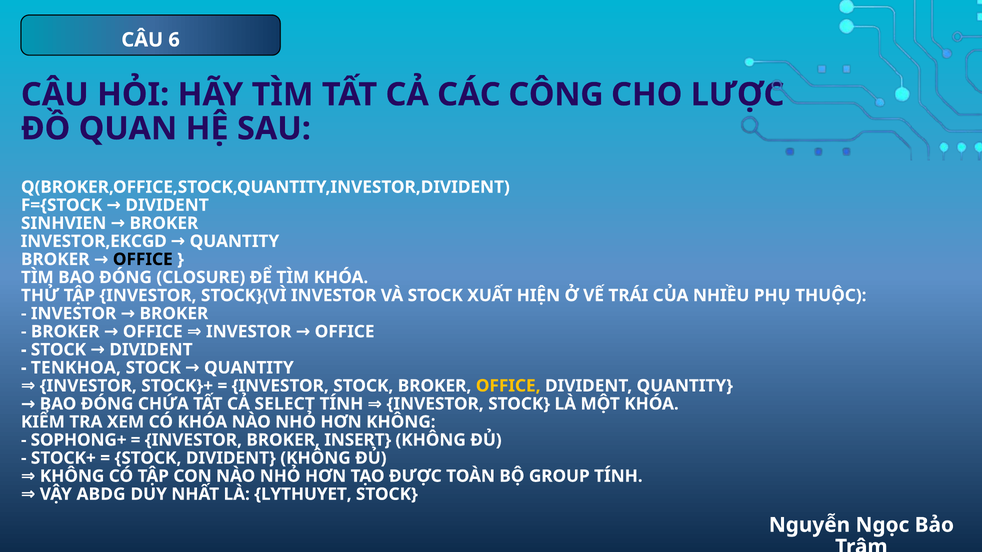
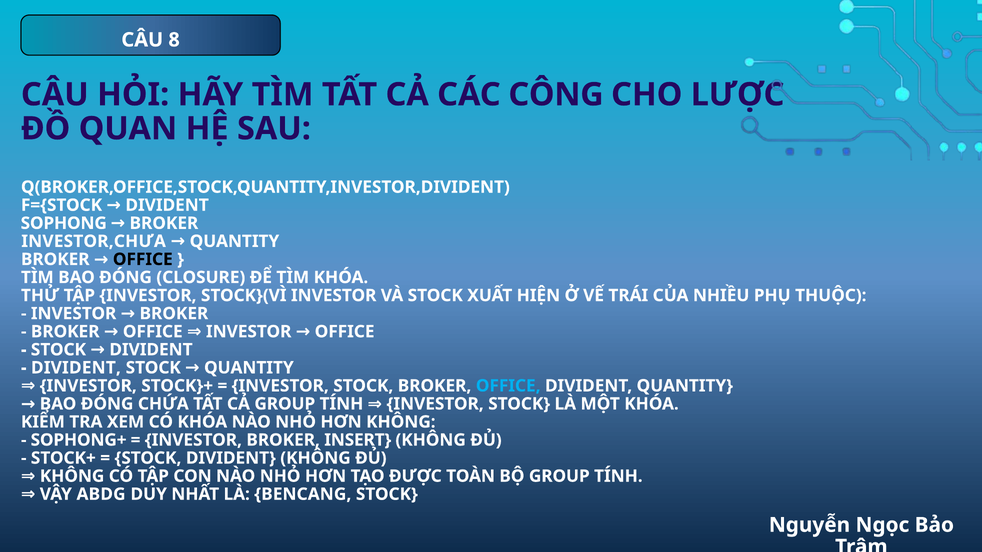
6: 6 -> 8
SINHVIEN: SINHVIEN -> SOPHONG
INVESTOR,EKCGD: INVESTOR,EKCGD -> INVESTOR,CHƯA
TENKHOA at (76, 368): TENKHOA -> DIVIDENT
OFFICE at (508, 386) colour: yellow -> light blue
CẢ SELECT: SELECT -> GROUP
LYTHUYET: LYTHUYET -> BENCANG
